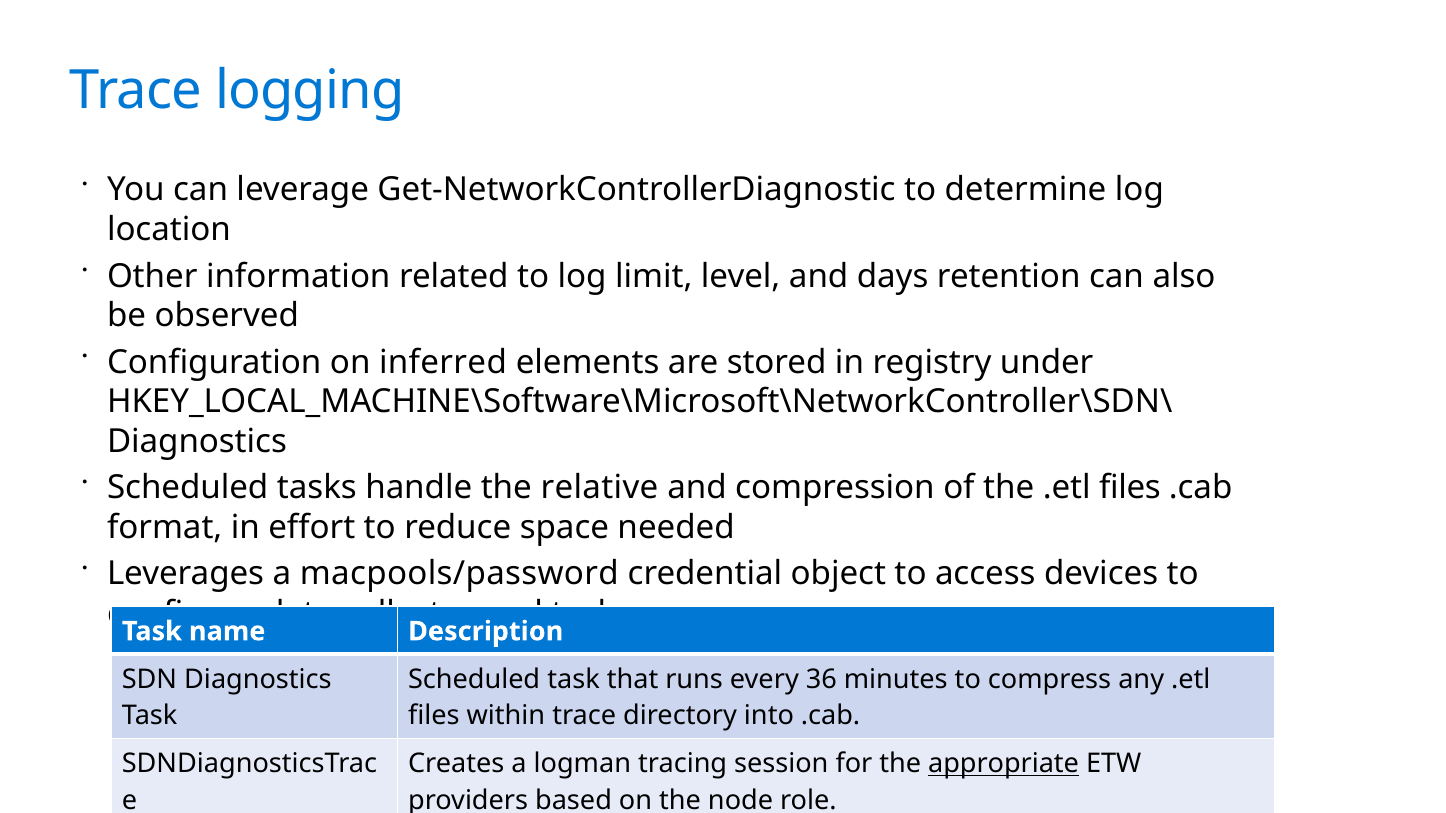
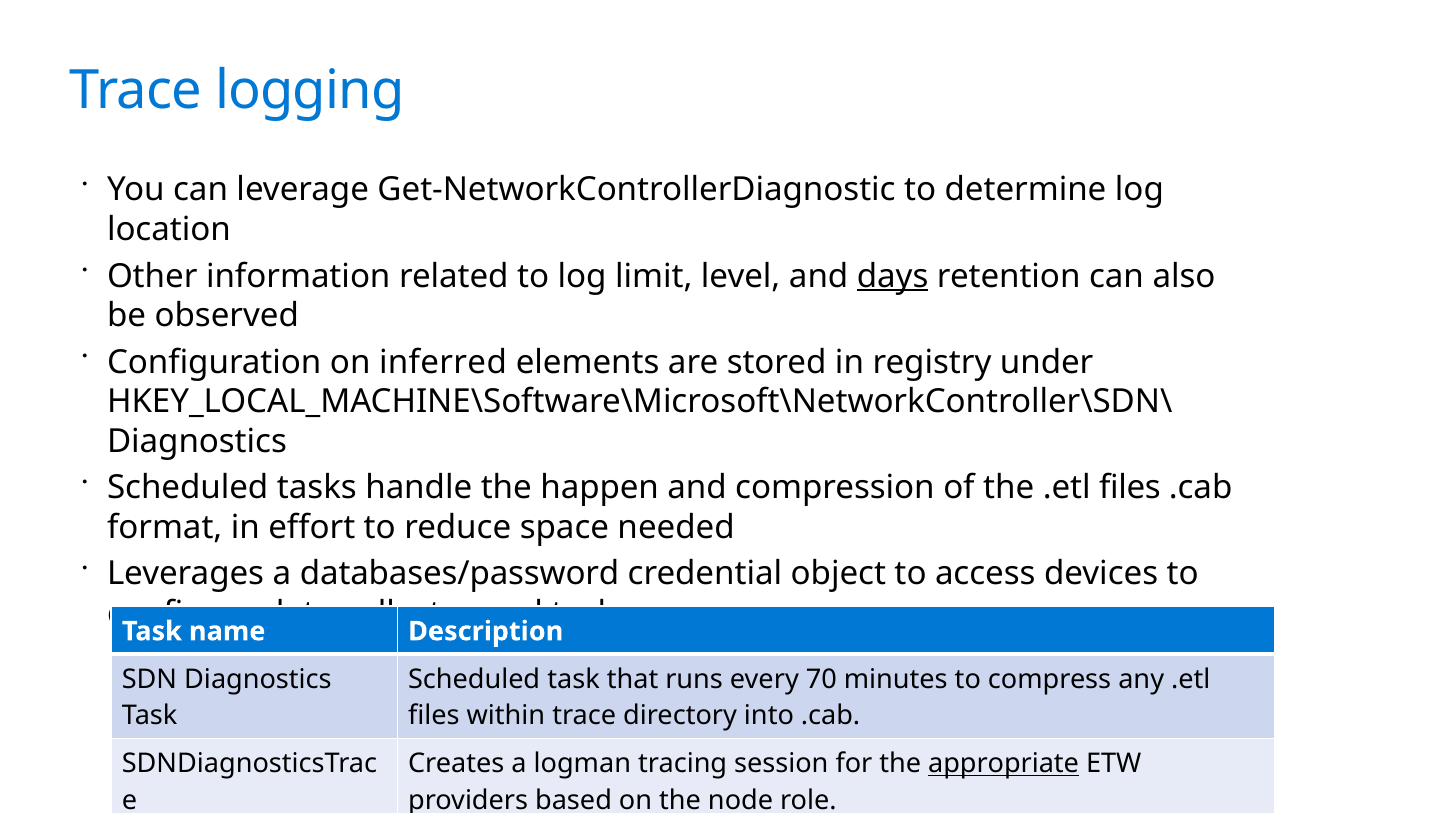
days underline: none -> present
relative: relative -> happen
macpools/password: macpools/password -> databases/password
36: 36 -> 70
